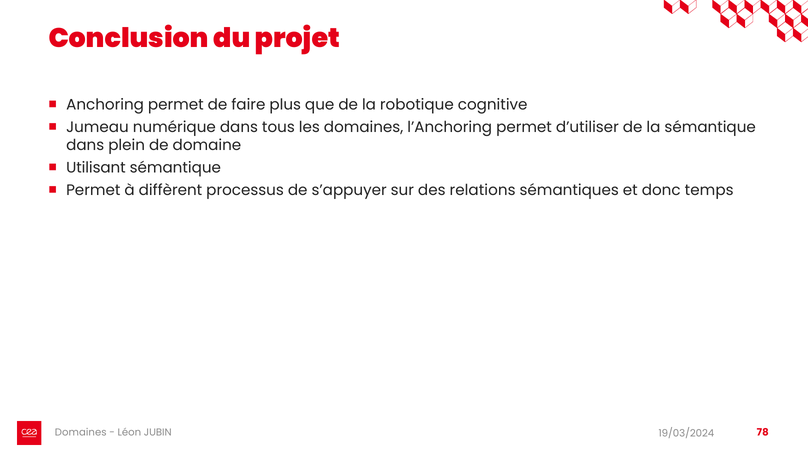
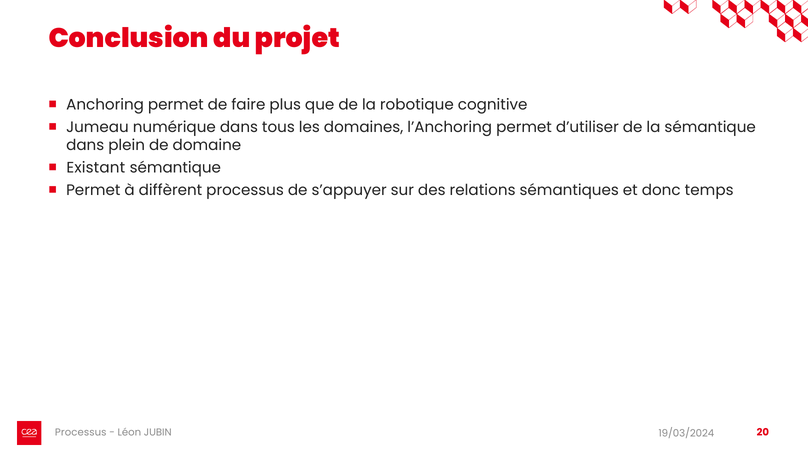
Utilisant: Utilisant -> Existant
Domaines at (81, 432): Domaines -> Processus
78: 78 -> 20
